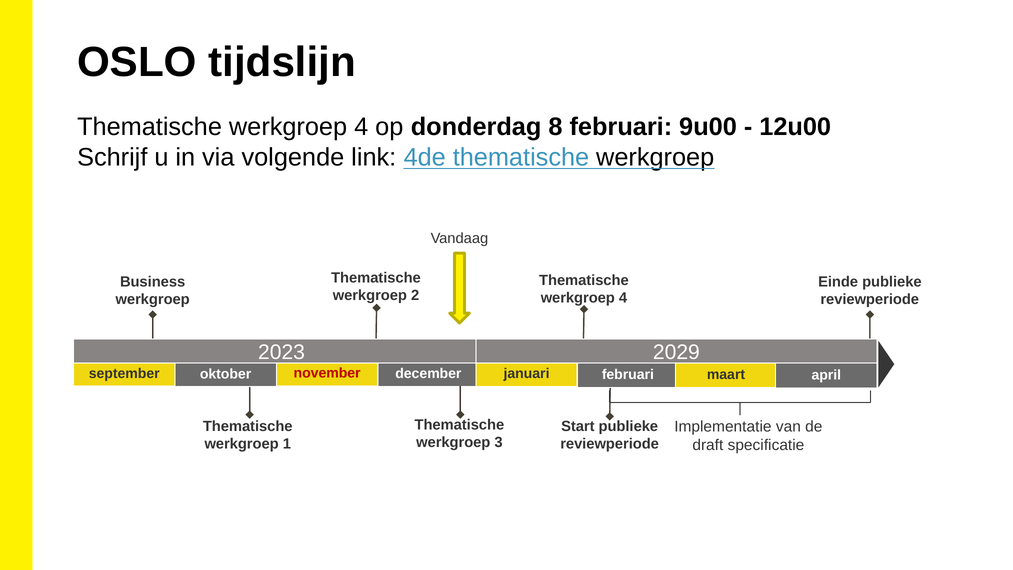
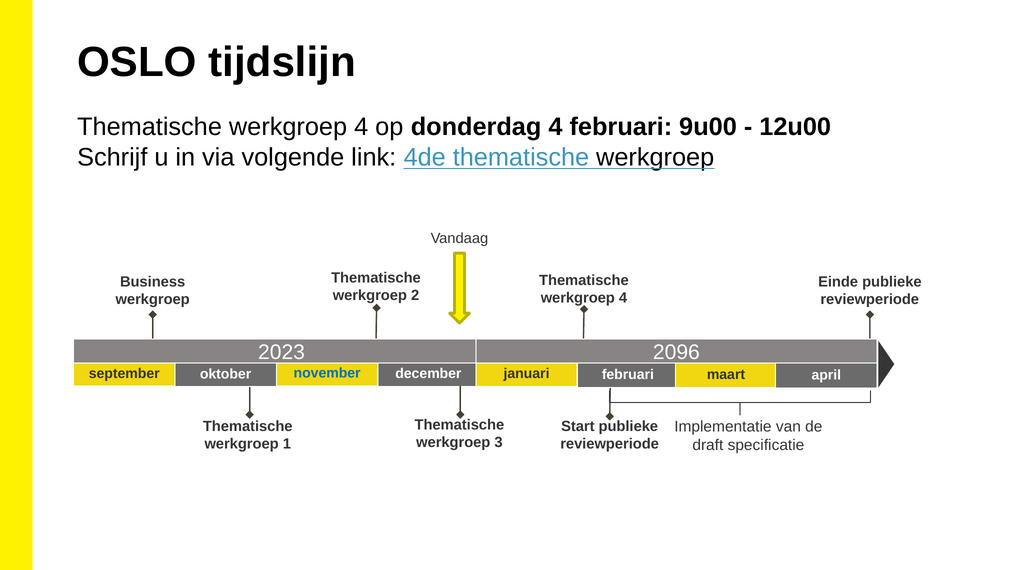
donderdag 8: 8 -> 4
2029: 2029 -> 2096
november colour: red -> blue
